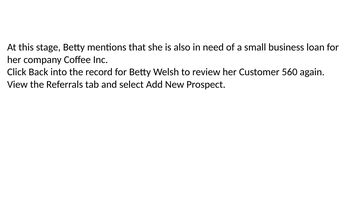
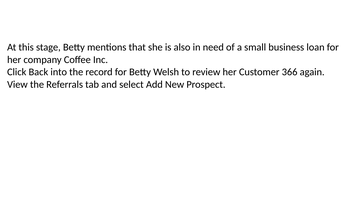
560: 560 -> 366
